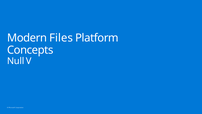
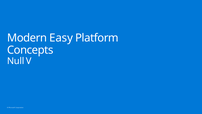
Files: Files -> Easy
